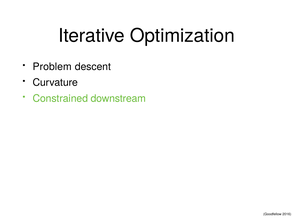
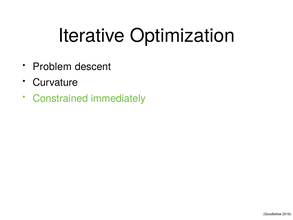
downstream: downstream -> immediately
